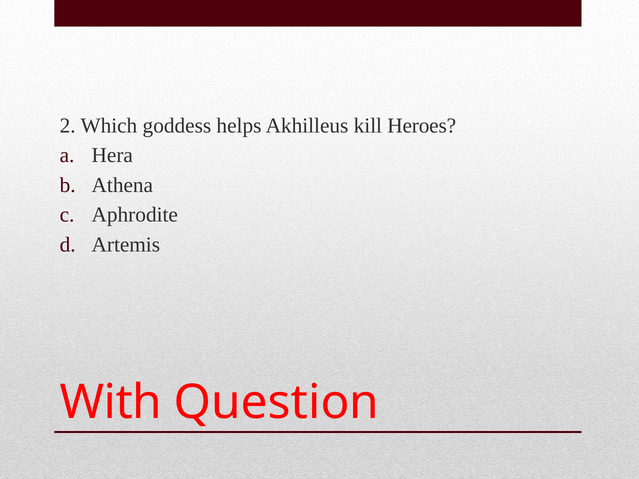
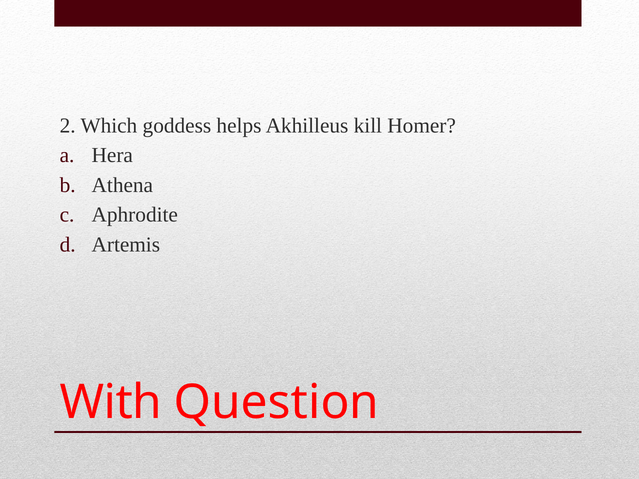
Heroes: Heroes -> Homer
